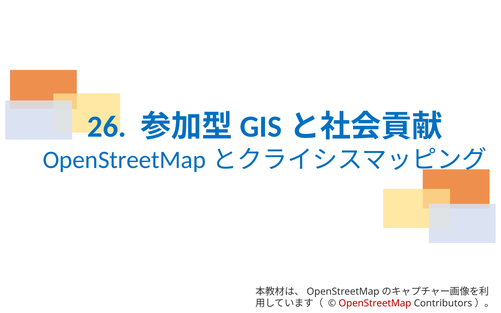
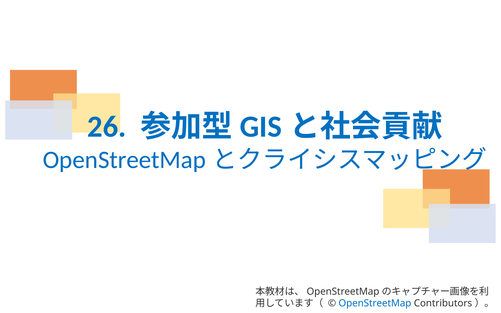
OpenStreetMap colour: red -> blue
